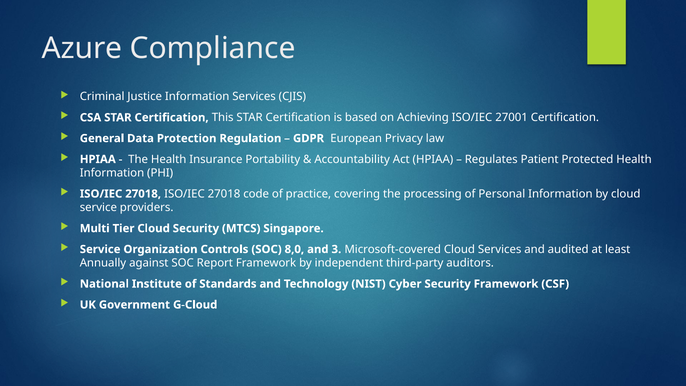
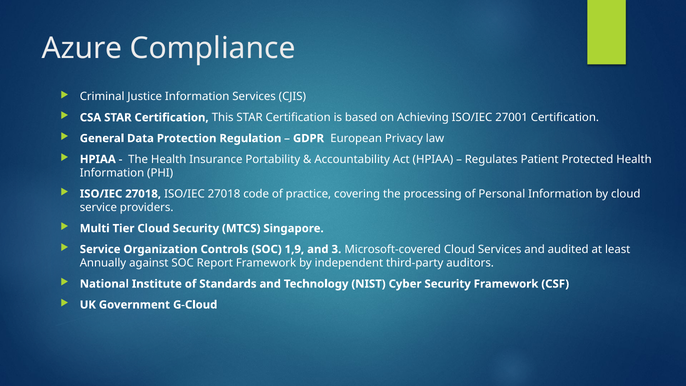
8,0: 8,0 -> 1,9
